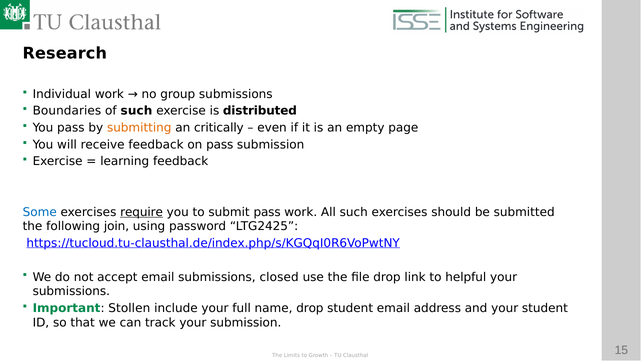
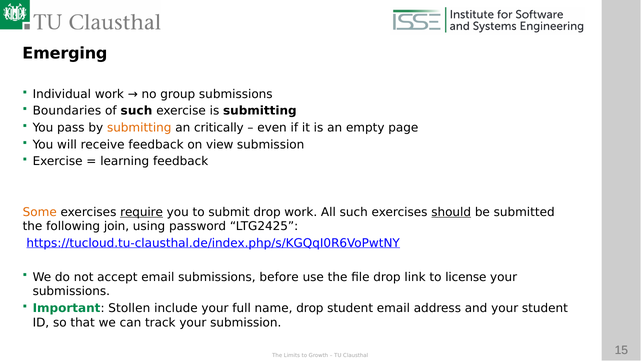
Research: Research -> Emerging
is distributed: distributed -> submitting
on pass: pass -> view
Some colour: blue -> orange
submit pass: pass -> drop
should underline: none -> present
closed: closed -> before
helpful: helpful -> license
